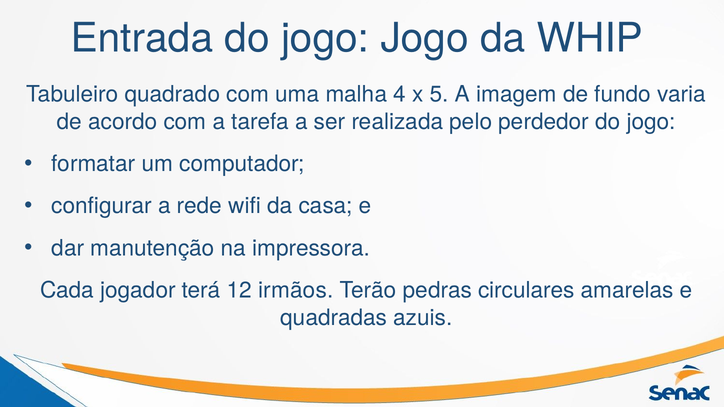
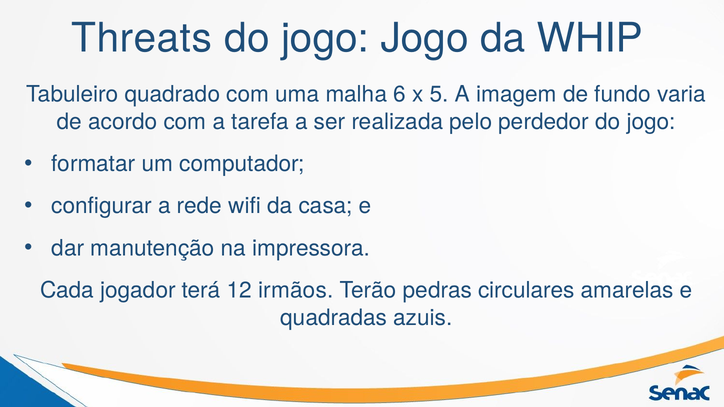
Entrada: Entrada -> Threats
4: 4 -> 6
